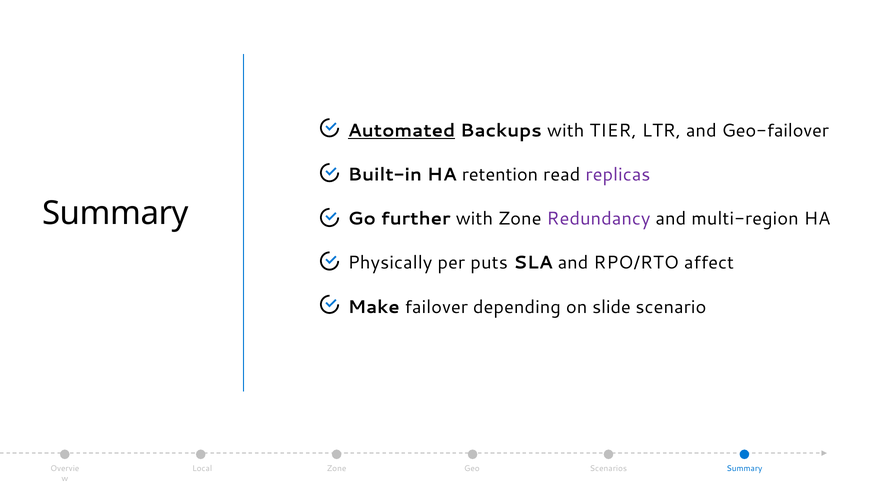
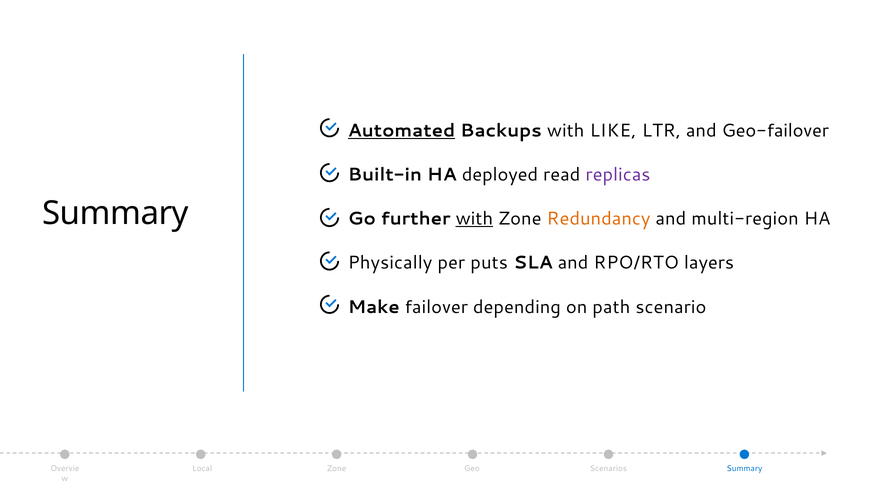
TIER: TIER -> LIKE
retention: retention -> deployed
with at (474, 219) underline: none -> present
Redundancy colour: purple -> orange
affect: affect -> layers
slide: slide -> path
